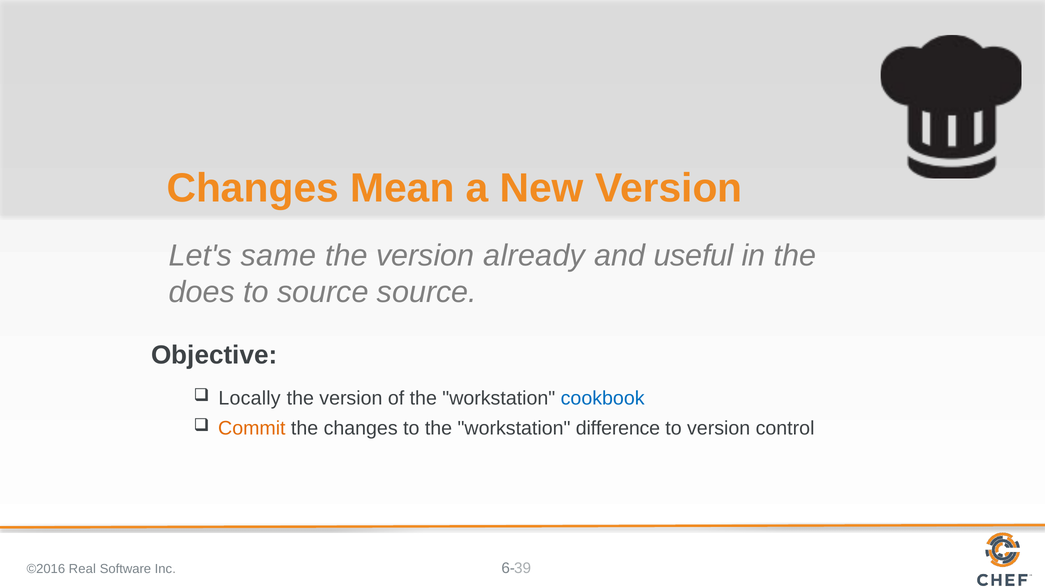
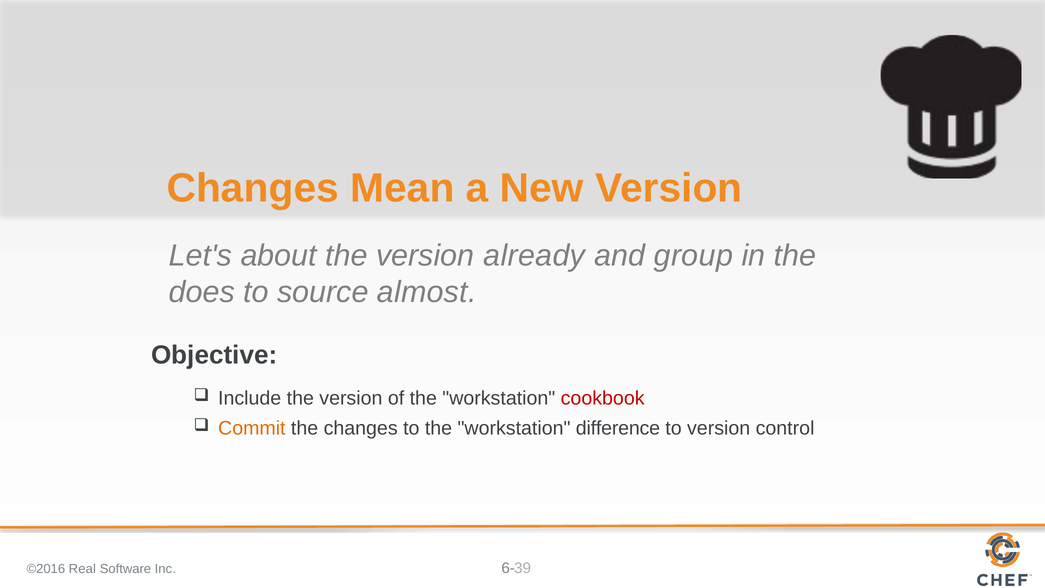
same: same -> about
useful: useful -> group
source source: source -> almost
Locally: Locally -> Include
cookbook colour: blue -> red
